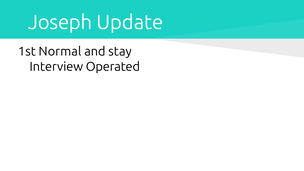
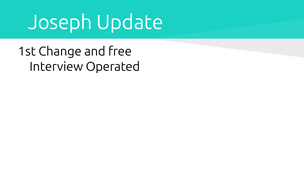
Normal: Normal -> Change
stay: stay -> free
